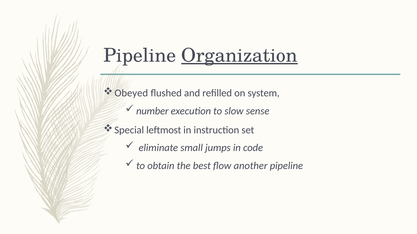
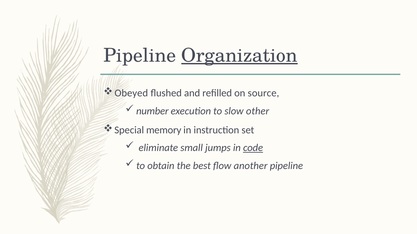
system: system -> source
sense: sense -> other
leftmost: leftmost -> memory
code underline: none -> present
